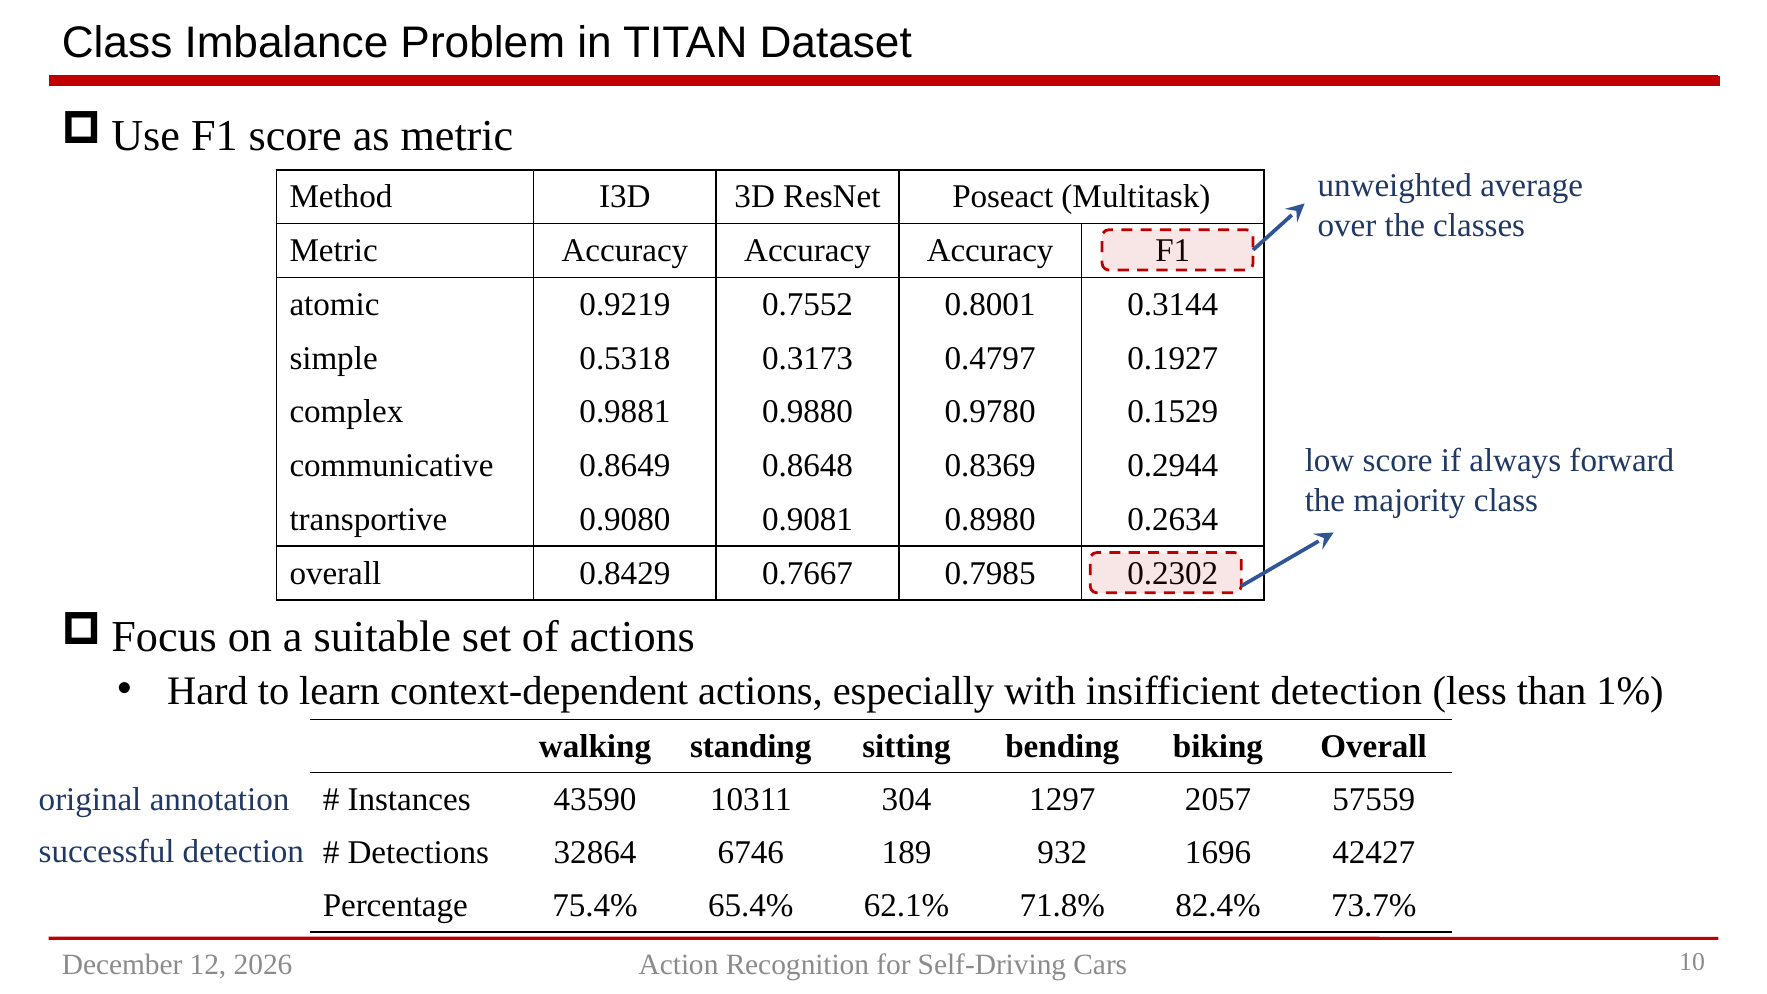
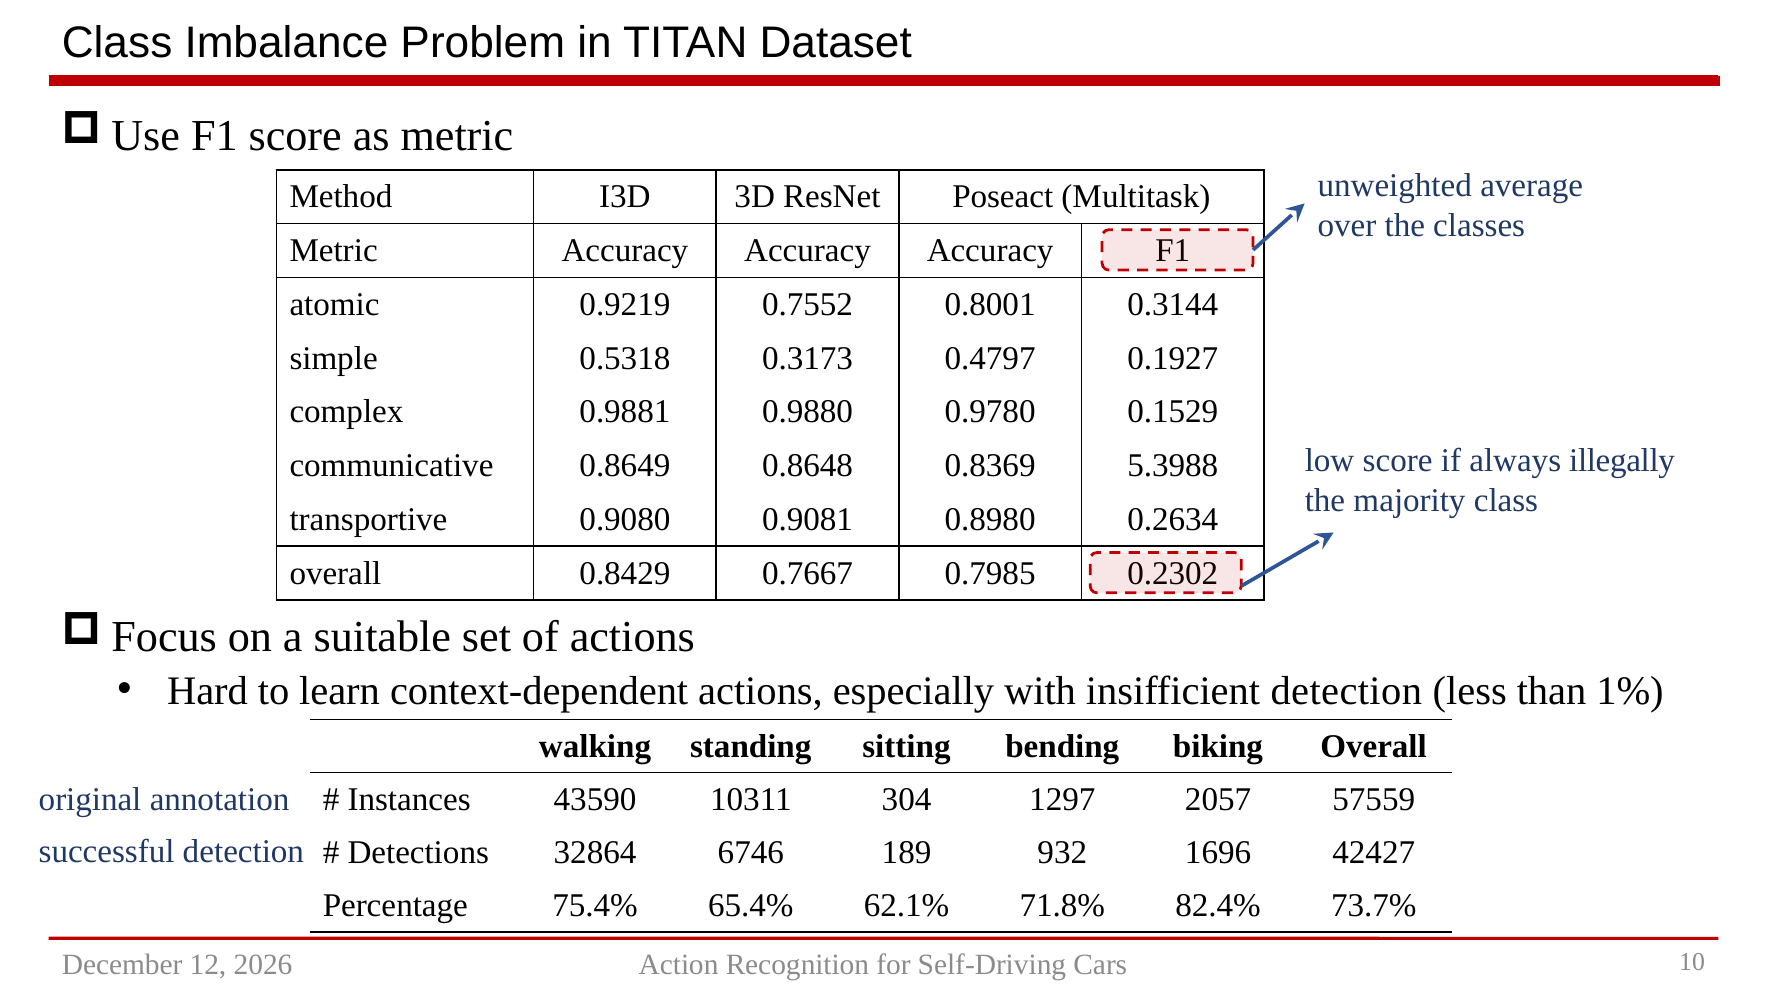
forward: forward -> illegally
0.2944: 0.2944 -> 5.3988
